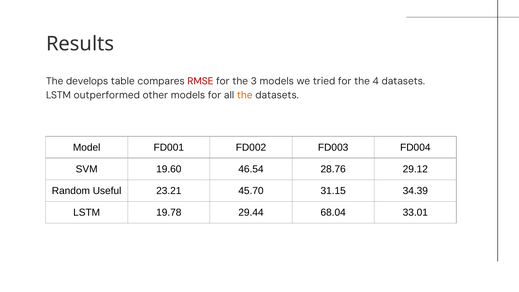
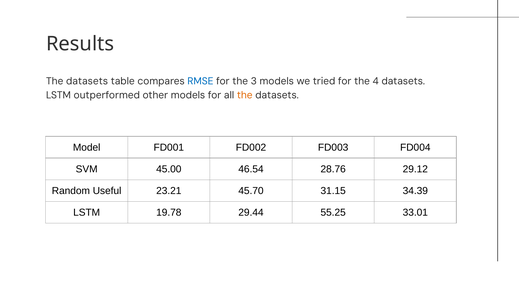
develops at (87, 81): develops -> datasets
RMSE colour: red -> blue
19.60: 19.60 -> 45.00
68.04: 68.04 -> 55.25
